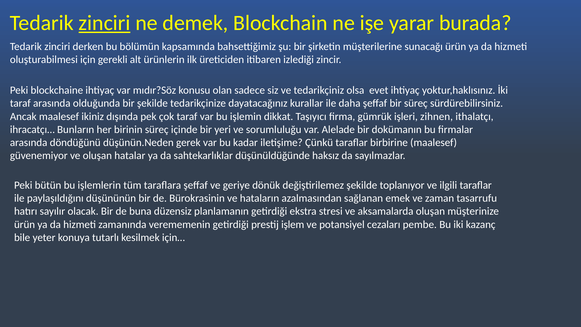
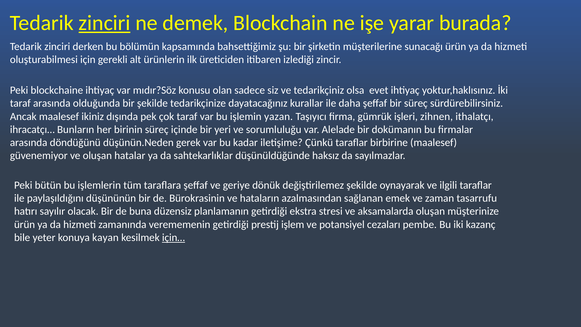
dikkat: dikkat -> yazan
toplanıyor: toplanıyor -> oynayarak
tutarlı: tutarlı -> kayan
için… underline: none -> present
